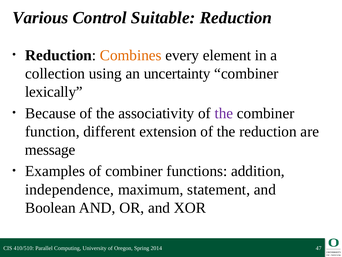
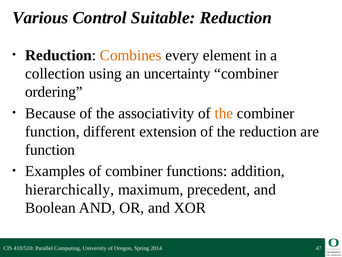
lexically: lexically -> ordering
the at (224, 113) colour: purple -> orange
message at (50, 150): message -> function
independence: independence -> hierarchically
statement: statement -> precedent
